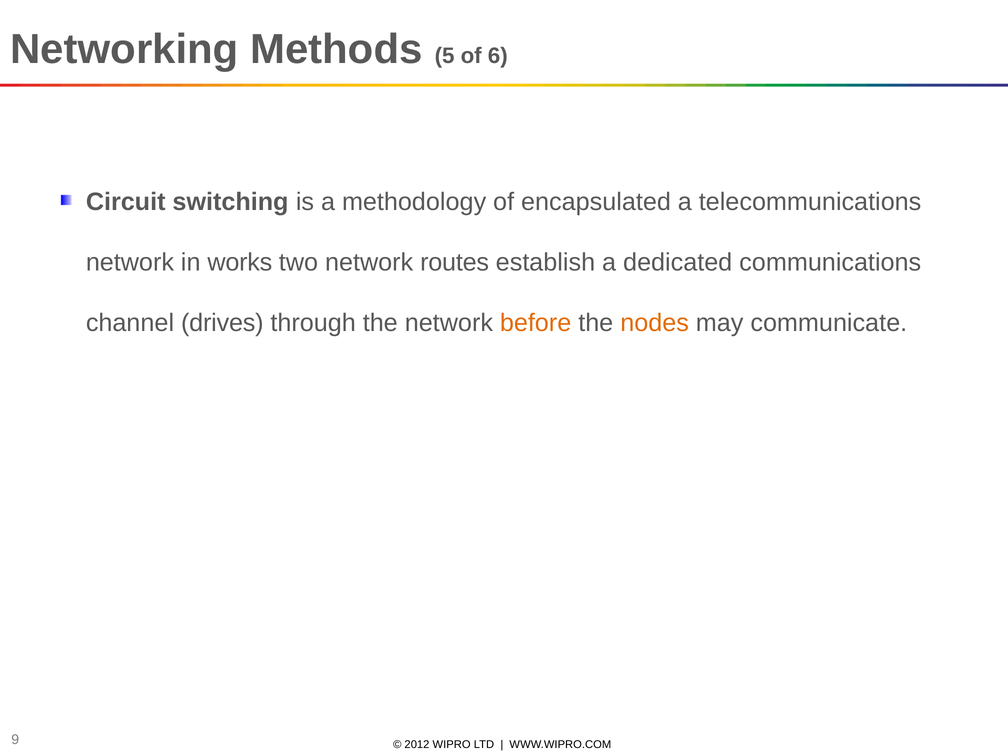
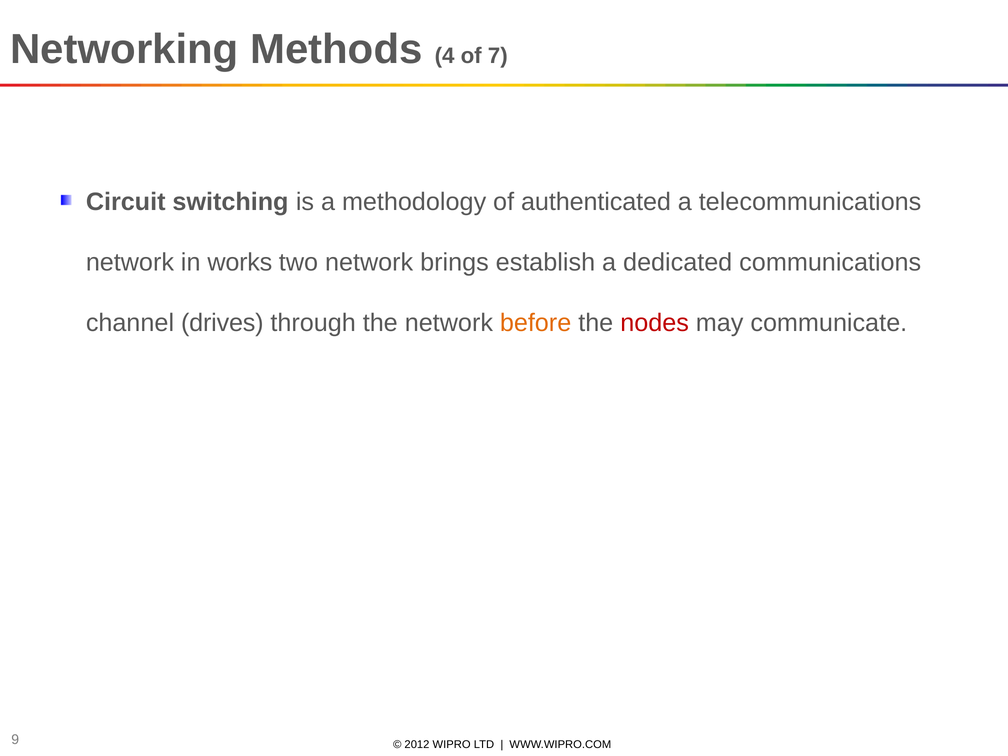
5: 5 -> 4
6: 6 -> 7
encapsulated: encapsulated -> authenticated
routes: routes -> brings
nodes colour: orange -> red
